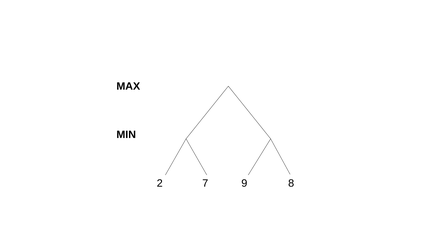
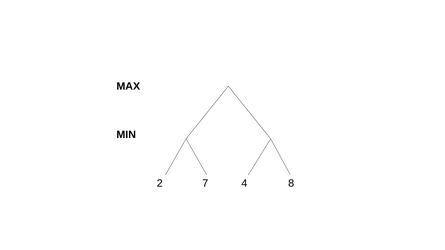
9: 9 -> 4
